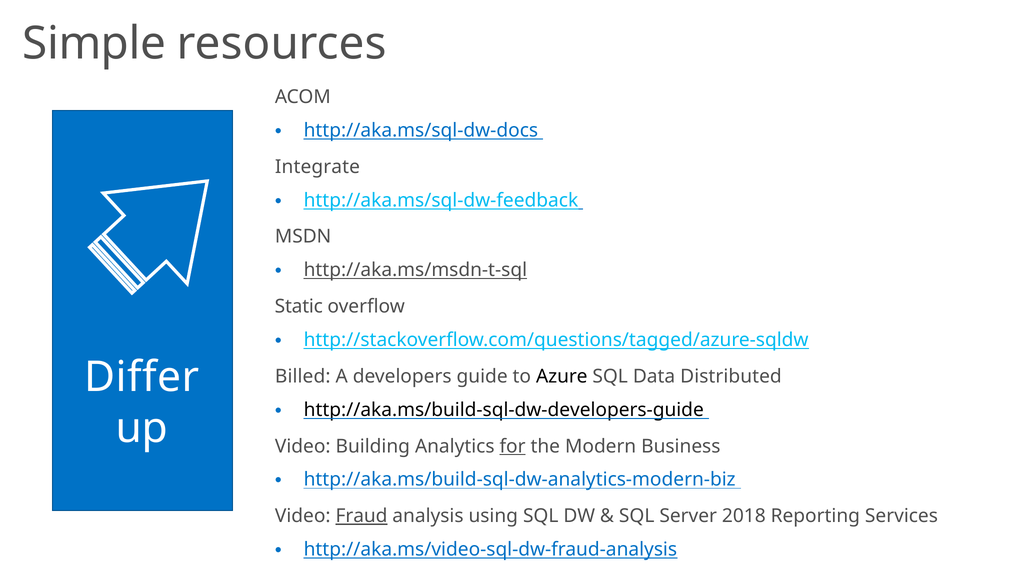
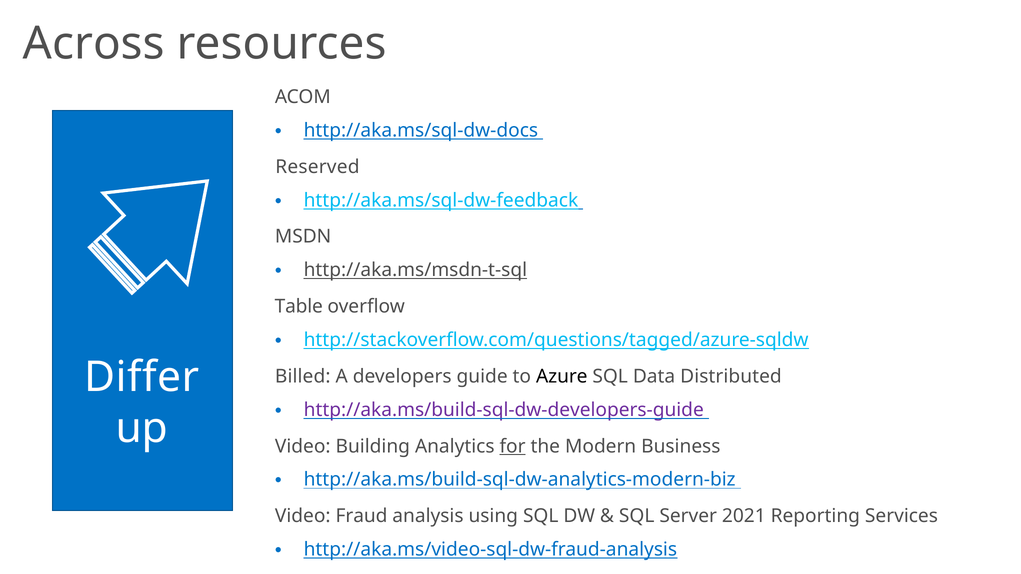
Simple: Simple -> Across
Integrate: Integrate -> Reserved
Static: Static -> Table
http://aka.ms/build-sql-dw-developers-guide colour: black -> purple
Fraud underline: present -> none
2018: 2018 -> 2021
